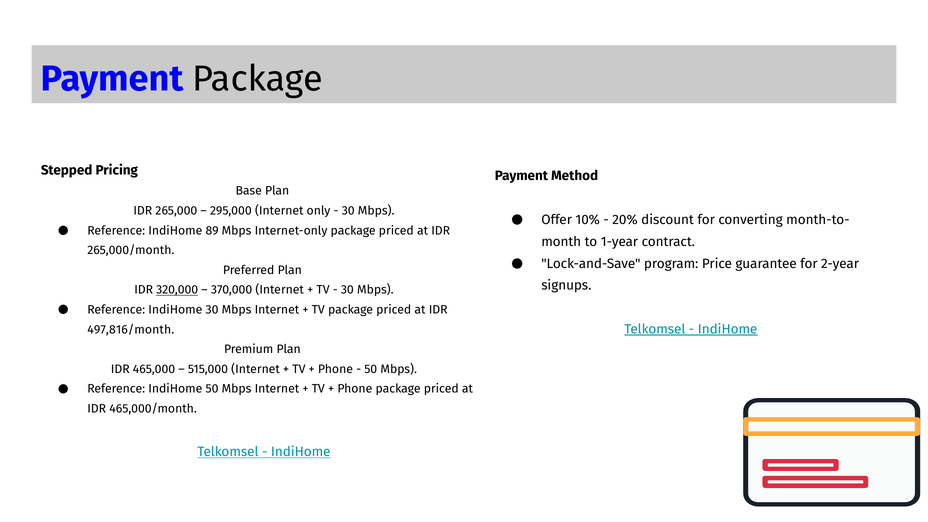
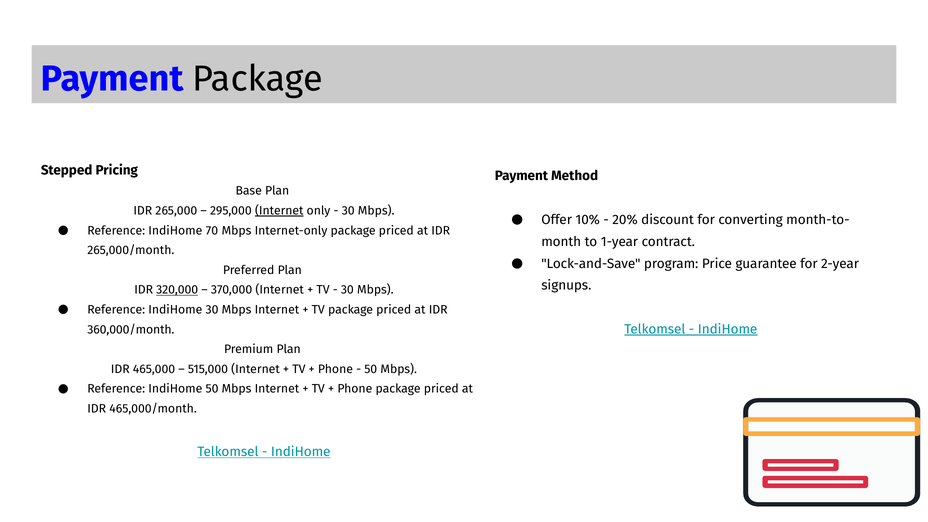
Internet at (279, 211) underline: none -> present
89: 89 -> 70
497,816/month: 497,816/month -> 360,000/month
